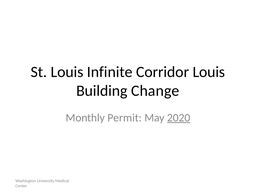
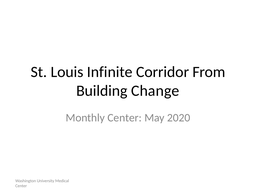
Corridor Louis: Louis -> From
Monthly Permit: Permit -> Center
2020 underline: present -> none
